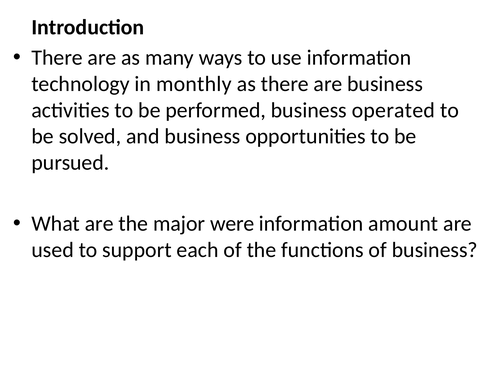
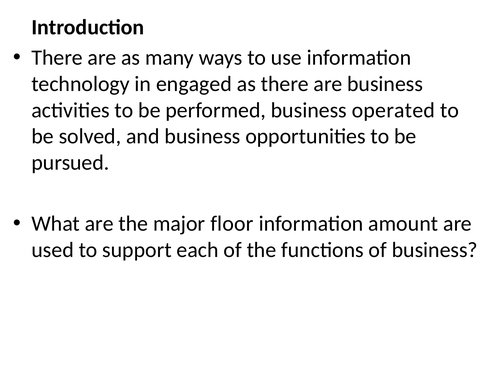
monthly: monthly -> engaged
were: were -> floor
